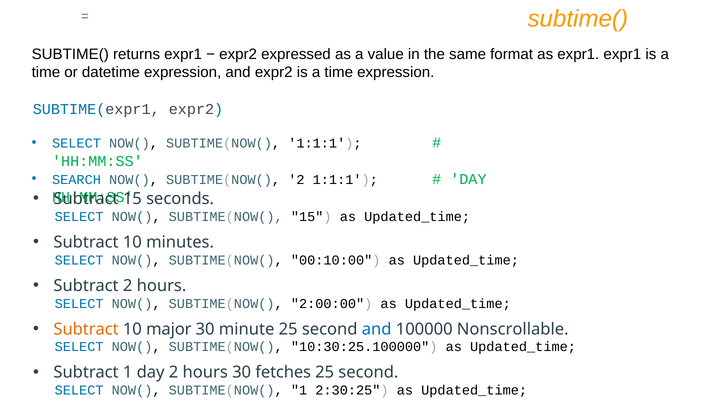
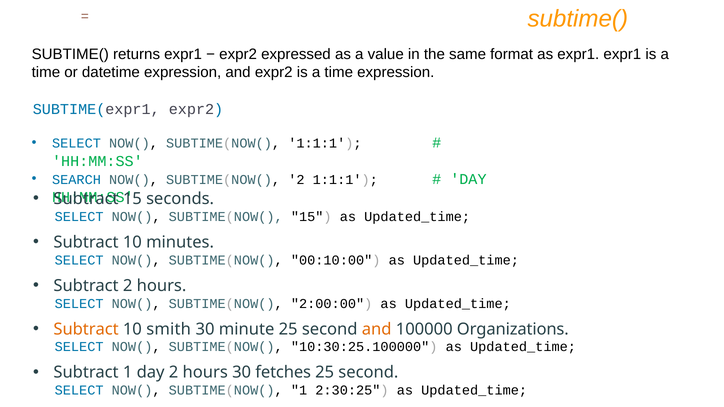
major: major -> smith
and at (377, 329) colour: blue -> orange
Nonscrollable: Nonscrollable -> Organizations
